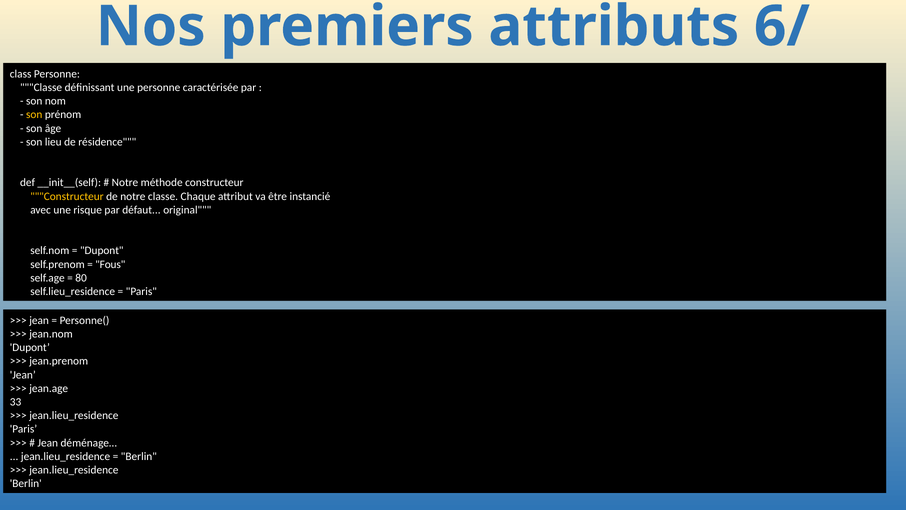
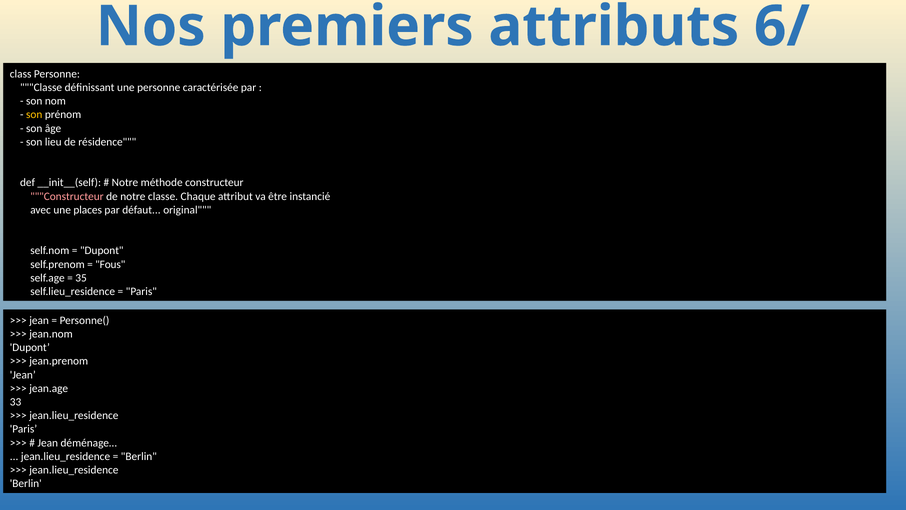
Constructeur at (67, 196) colour: yellow -> pink
risque: risque -> places
80: 80 -> 35
